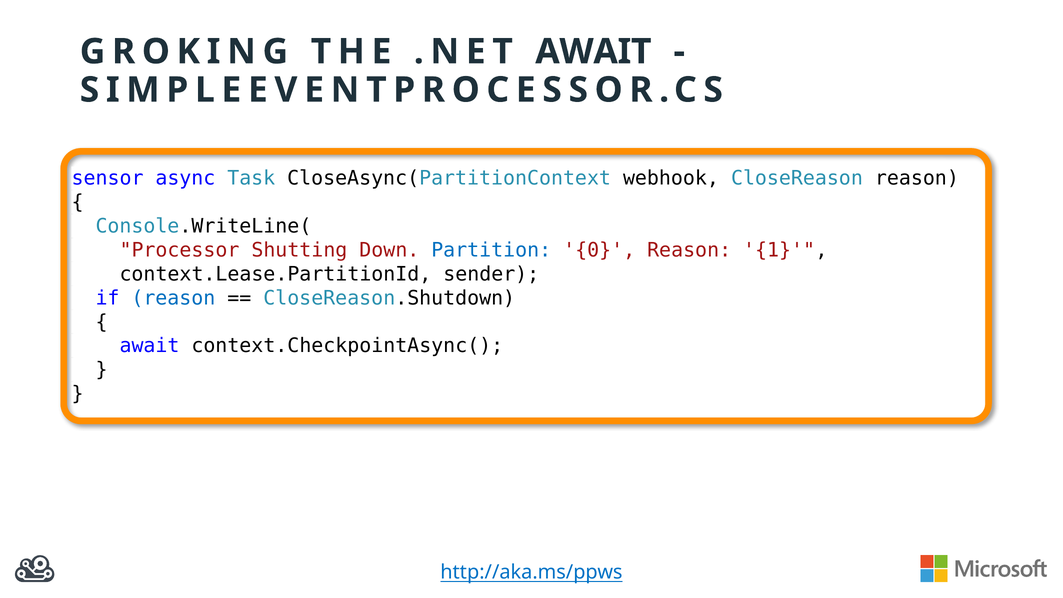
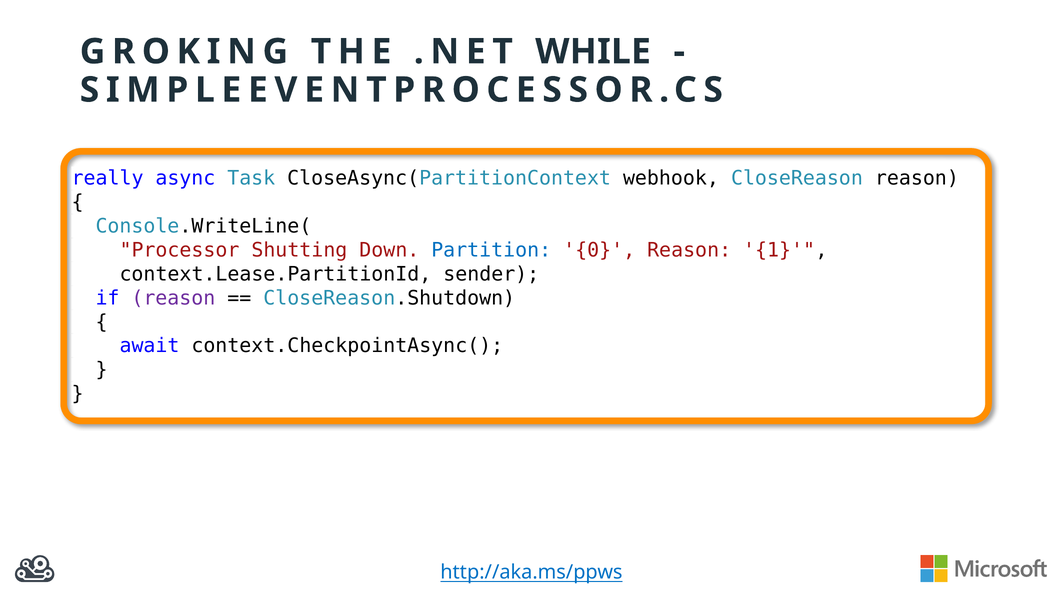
.NET AWAIT: AWAIT -> WHILE
sensor: sensor -> really
reason at (173, 298) colour: blue -> purple
